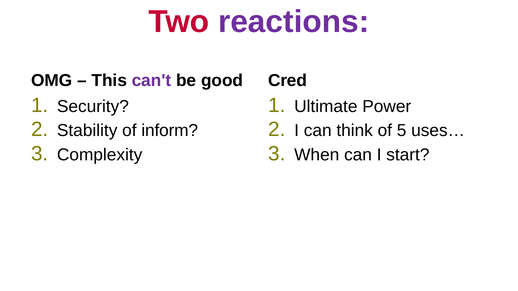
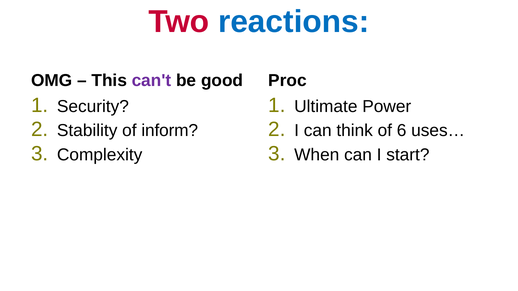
reactions colour: purple -> blue
Cred: Cred -> Proc
5: 5 -> 6
